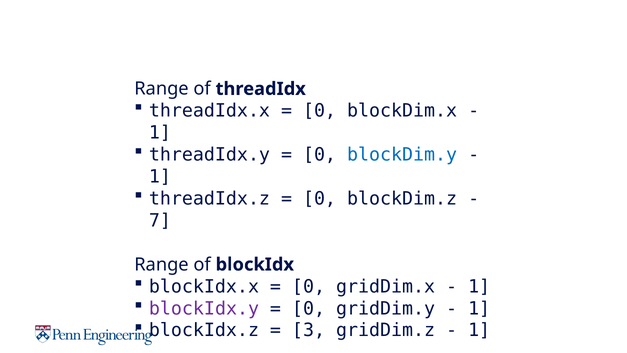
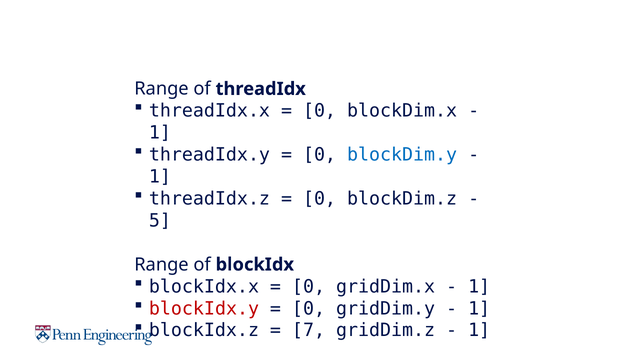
7: 7 -> 5
blockIdx.y colour: purple -> red
3: 3 -> 7
